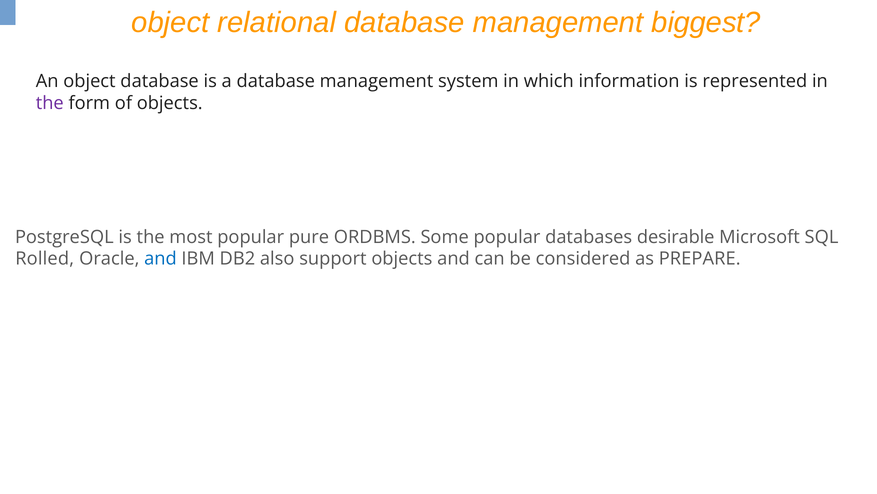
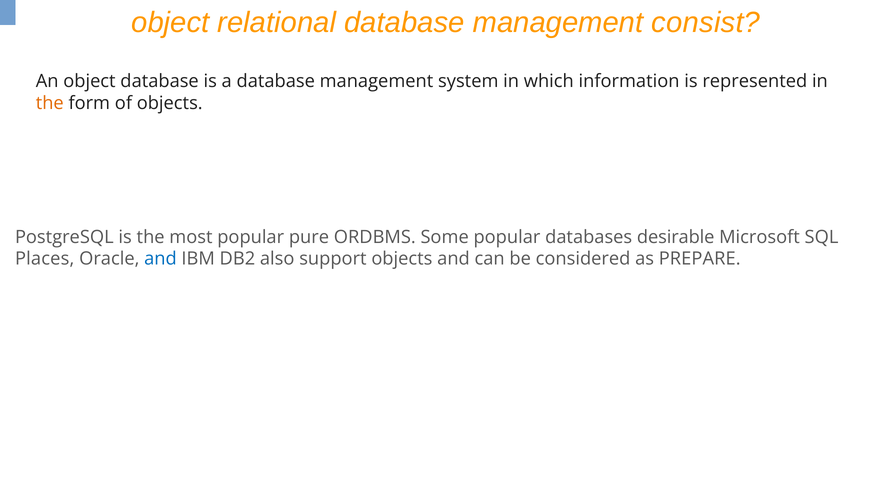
biggest: biggest -> consist
the at (50, 103) colour: purple -> orange
Rolled: Rolled -> Places
